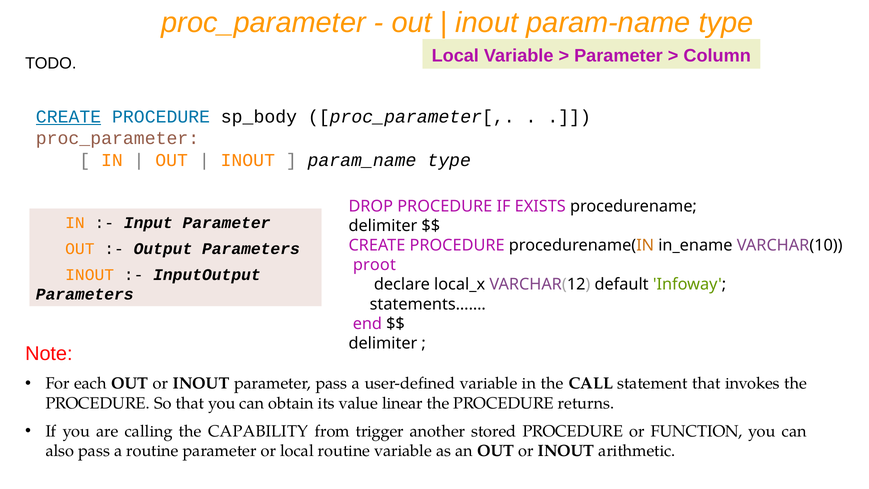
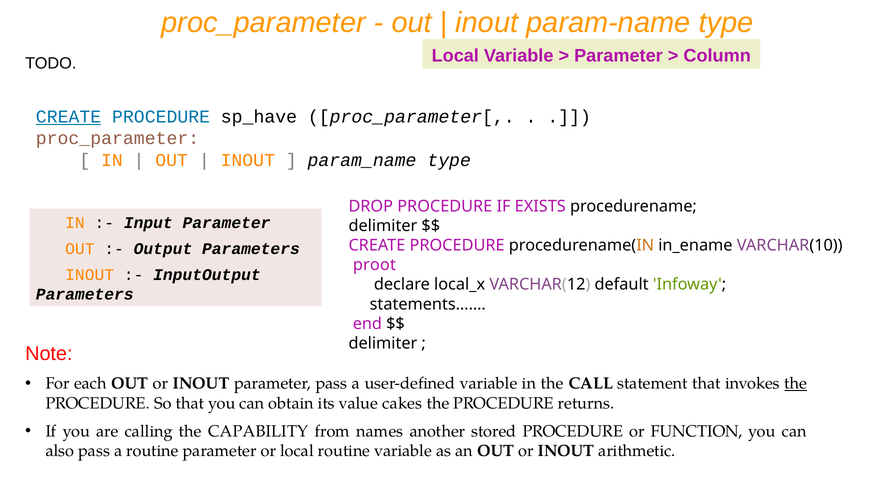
sp_body: sp_body -> sp_have
the at (796, 383) underline: none -> present
linear: linear -> cakes
trigger: trigger -> names
